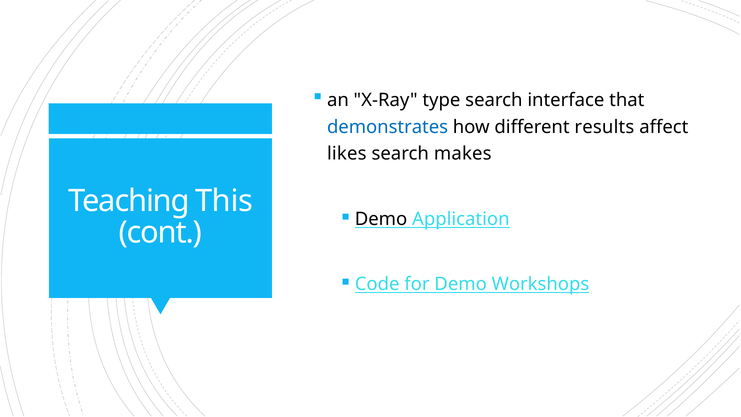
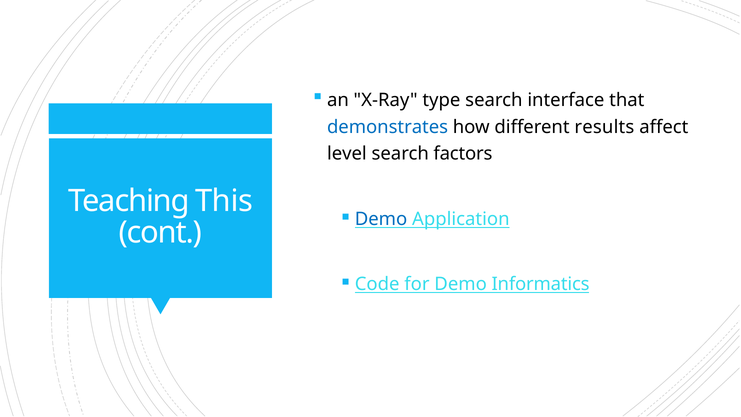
likes: likes -> level
makes: makes -> factors
Demo at (381, 219) colour: black -> blue
Workshops: Workshops -> Informatics
